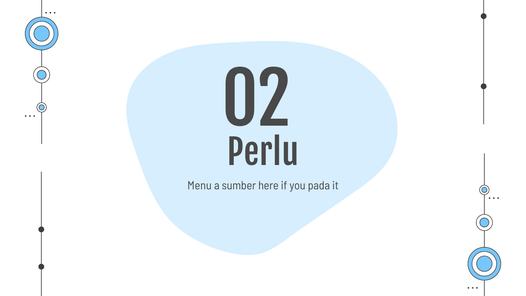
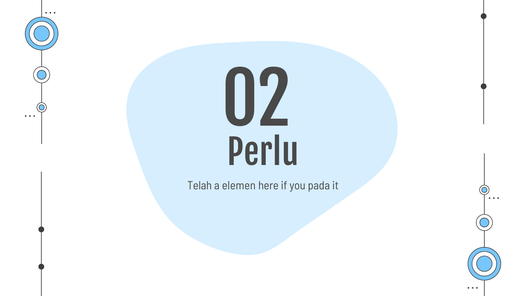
Menu: Menu -> Telah
sumber: sumber -> elemen
